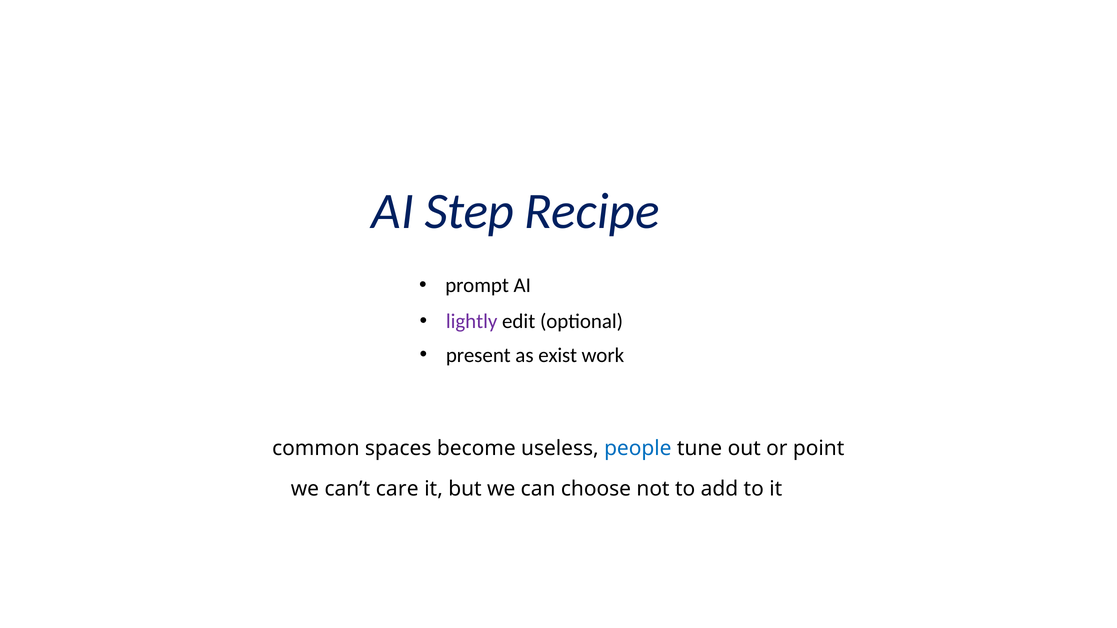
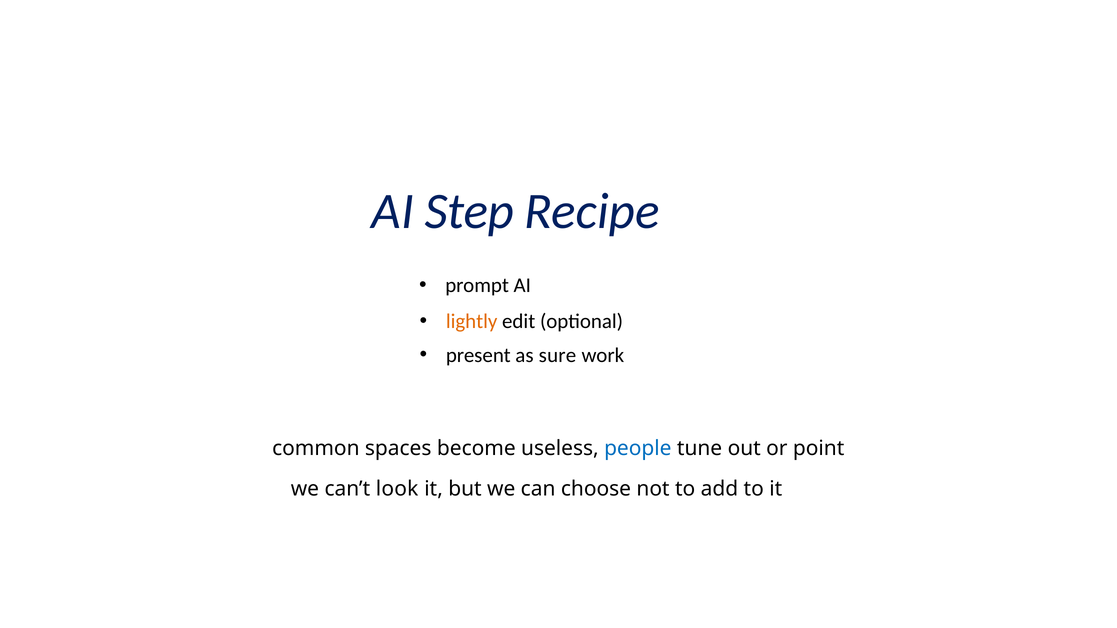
lightly colour: purple -> orange
exist: exist -> sure
care: care -> look
